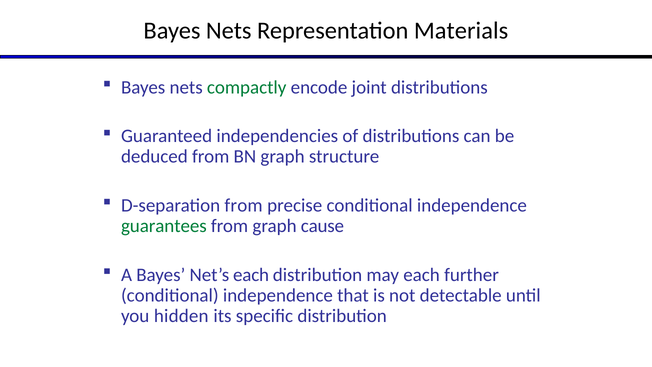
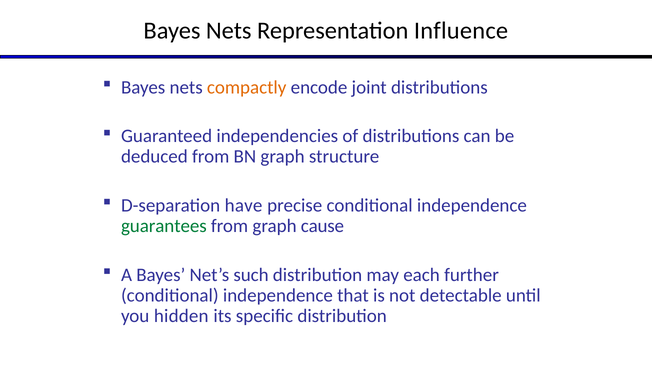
Materials: Materials -> Influence
compactly colour: green -> orange
D-separation from: from -> have
Net’s each: each -> such
